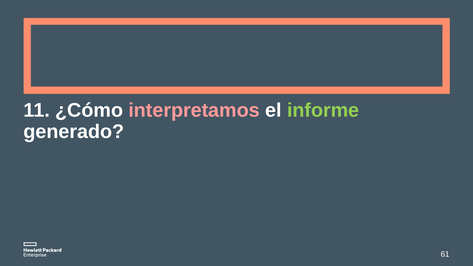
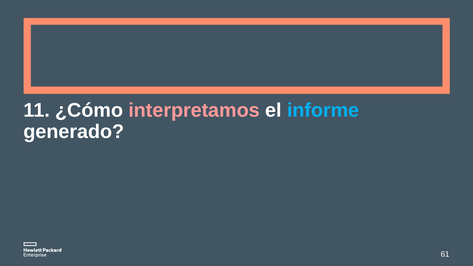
informe colour: light green -> light blue
